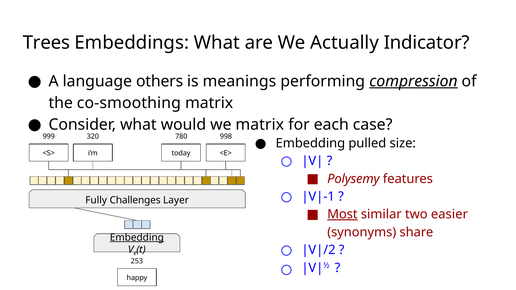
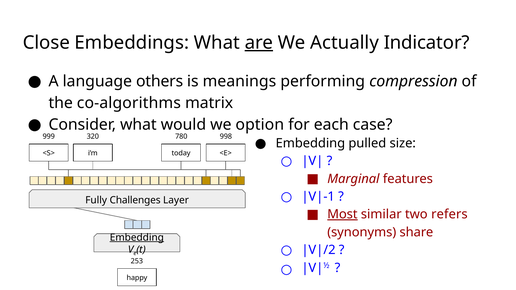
Trees: Trees -> Close
are underline: none -> present
compression underline: present -> none
co-smoothing: co-smoothing -> co-algorithms
we matrix: matrix -> option
Polysemy: Polysemy -> Marginal
easier: easier -> refers
